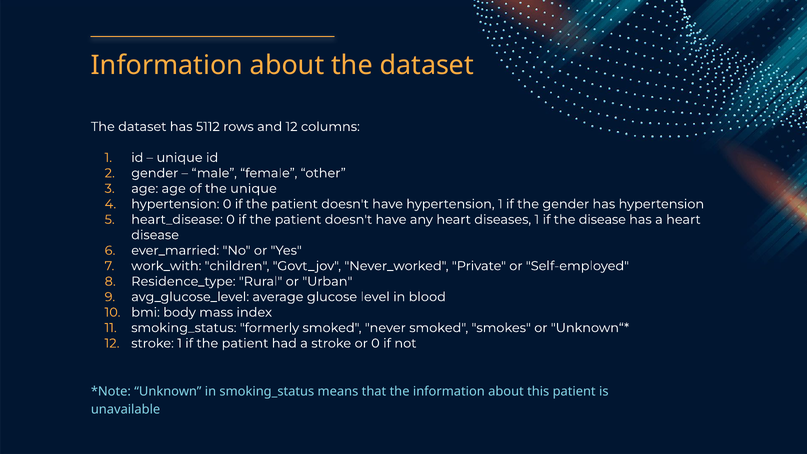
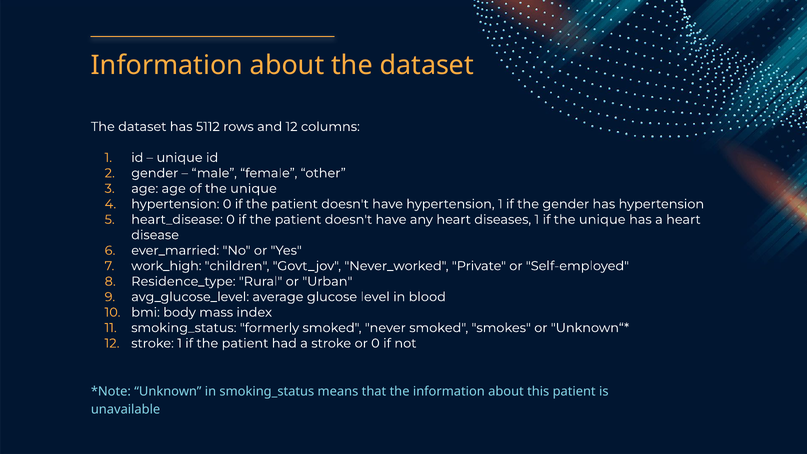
if the disease: disease -> unique
work_with: work_with -> work_high
